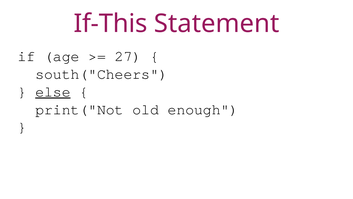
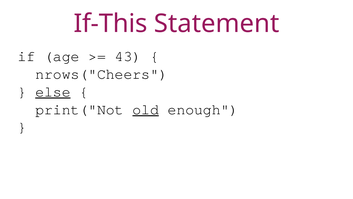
27: 27 -> 43
south("Cheers: south("Cheers -> nrows("Cheers
old underline: none -> present
